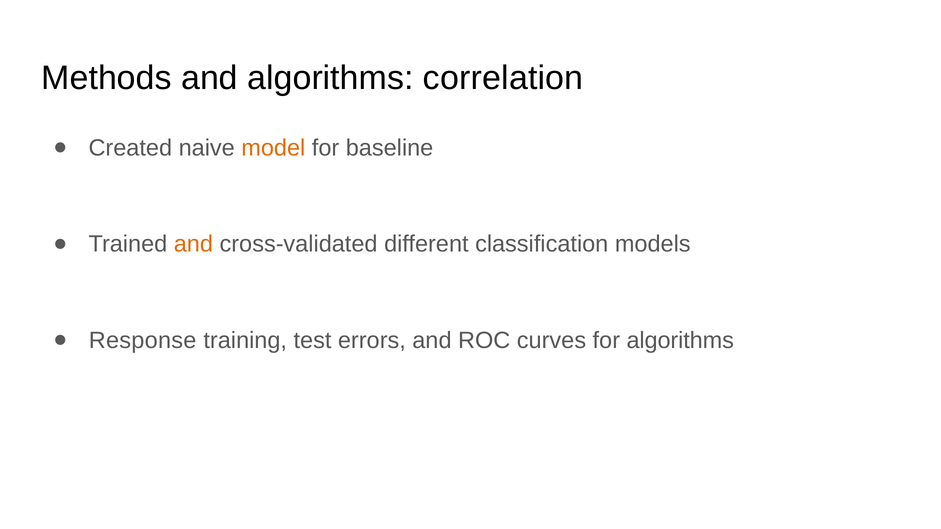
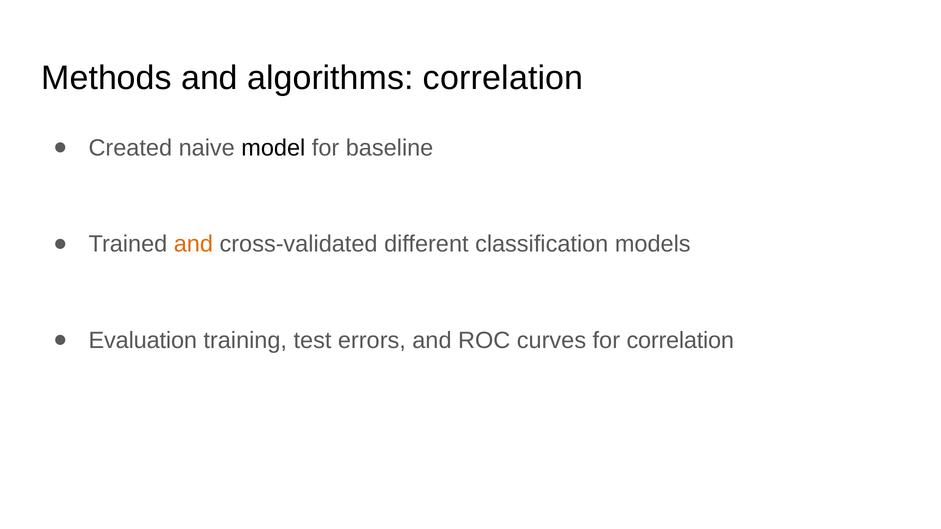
model colour: orange -> black
Response: Response -> Evaluation
for algorithms: algorithms -> correlation
